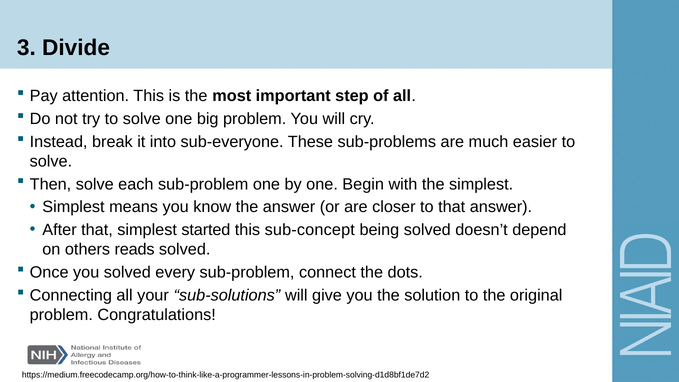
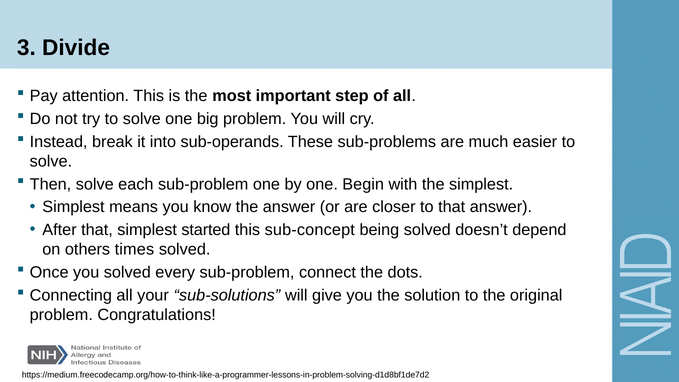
sub-everyone: sub-everyone -> sub-operands
reads: reads -> times
